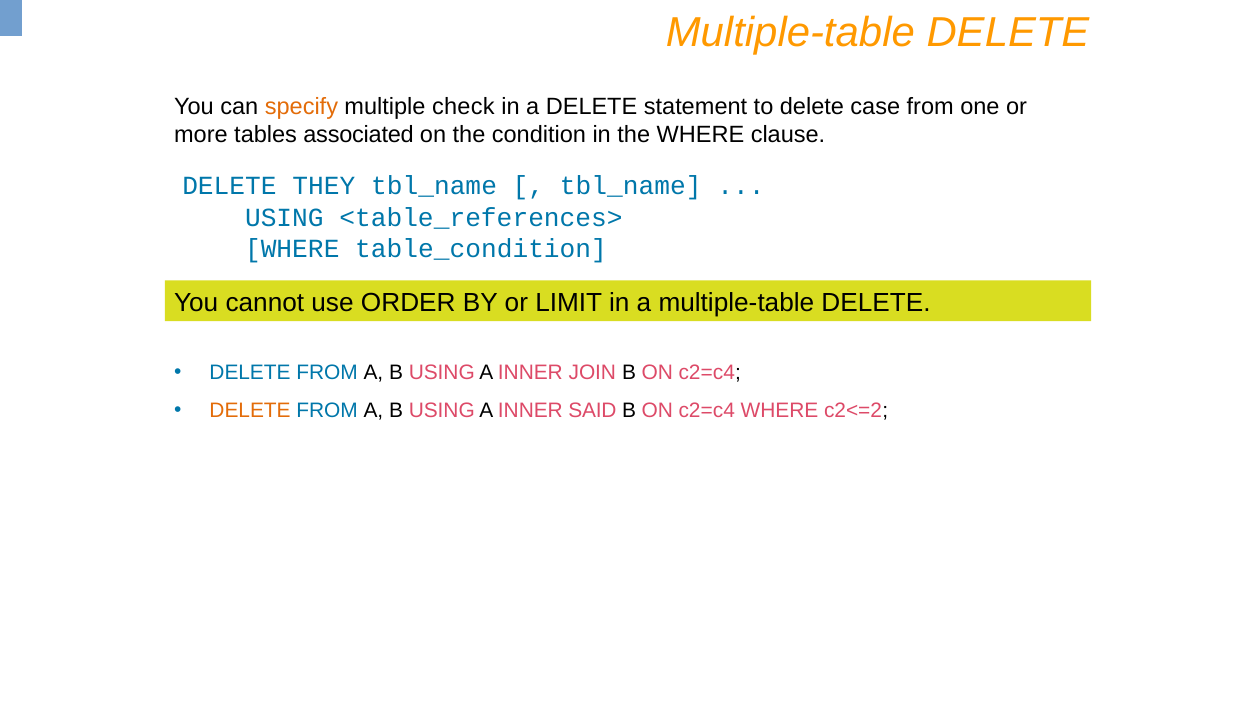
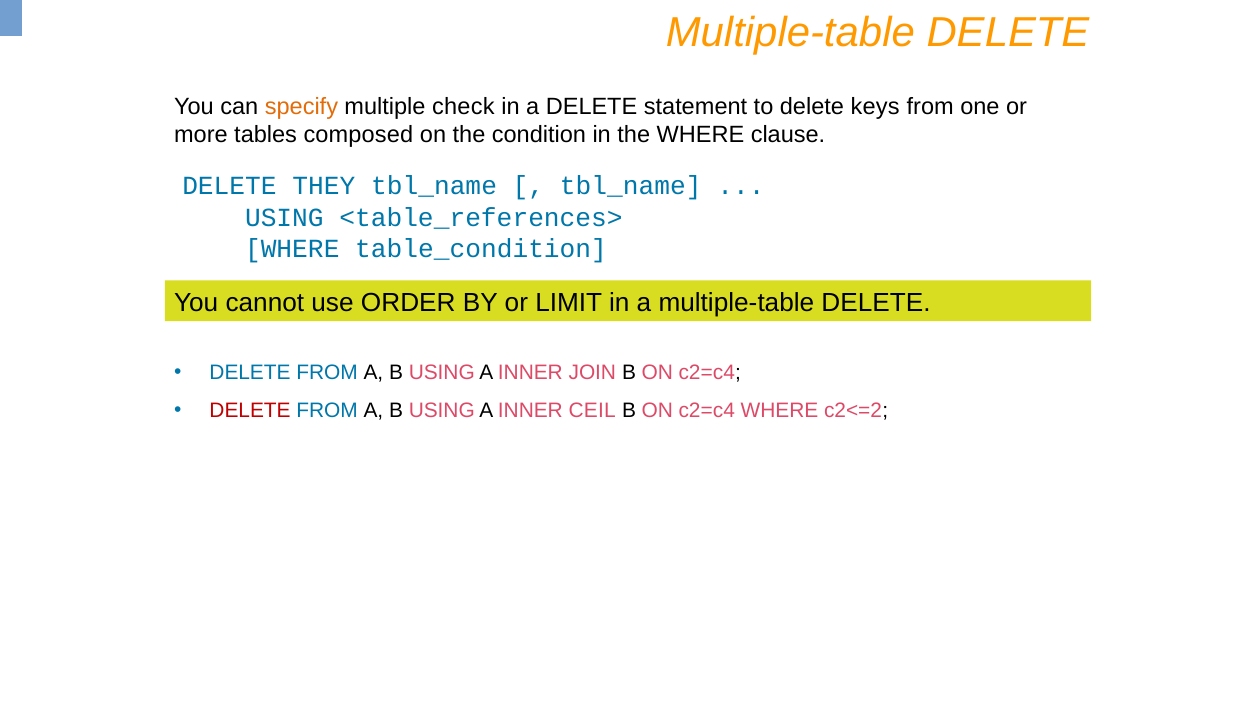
case: case -> keys
associated: associated -> composed
DELETE at (250, 411) colour: orange -> red
SAID: SAID -> CEIL
